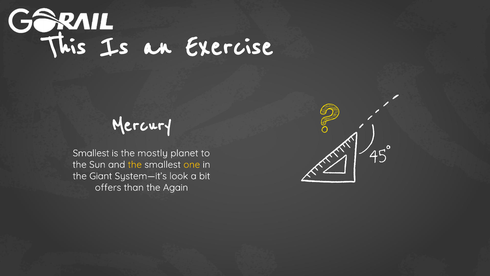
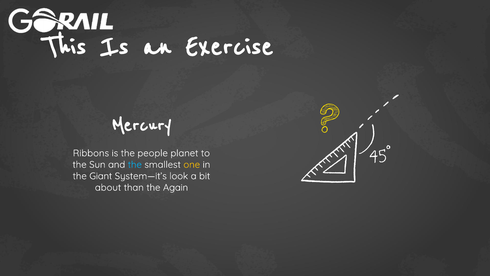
Smallest at (91, 153): Smallest -> Ribbons
mostly: mostly -> people
the at (135, 164) colour: yellow -> light blue
offers: offers -> about
